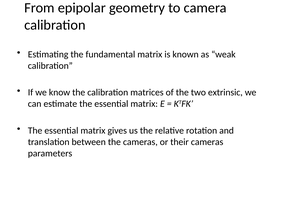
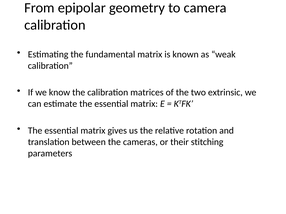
their cameras: cameras -> stitching
